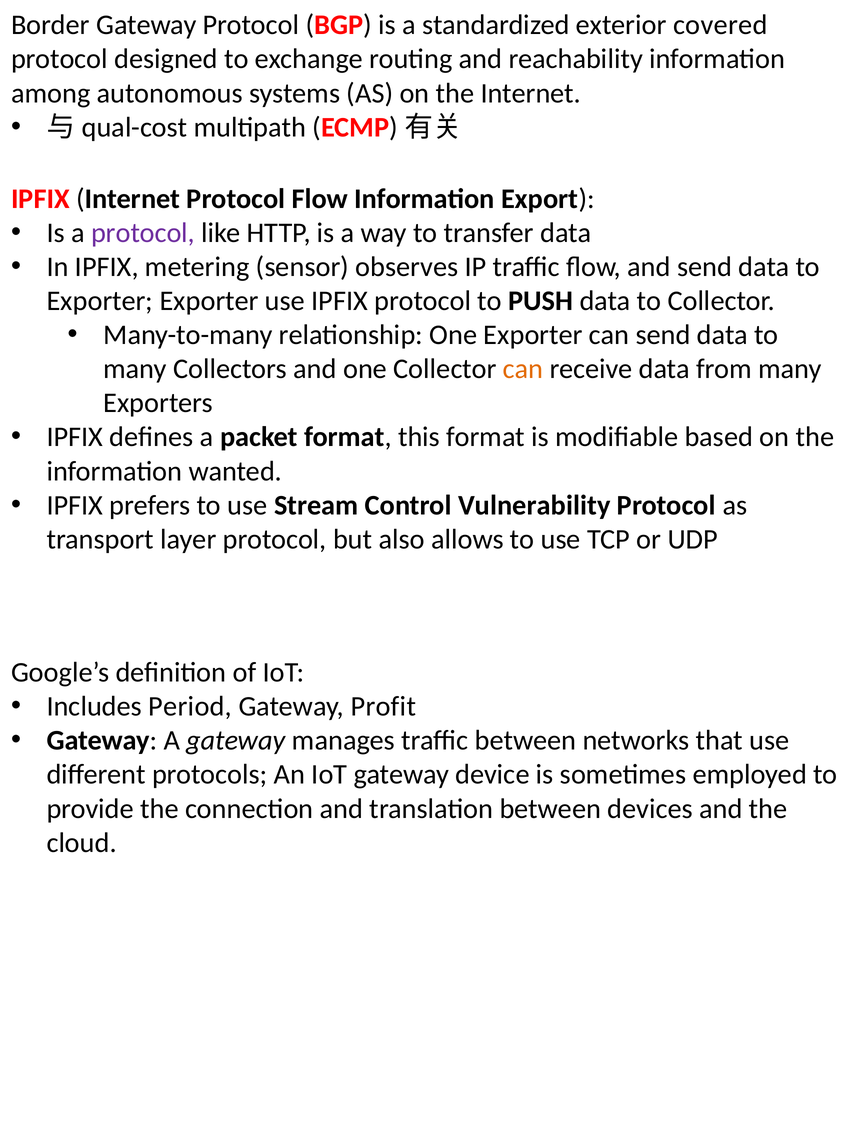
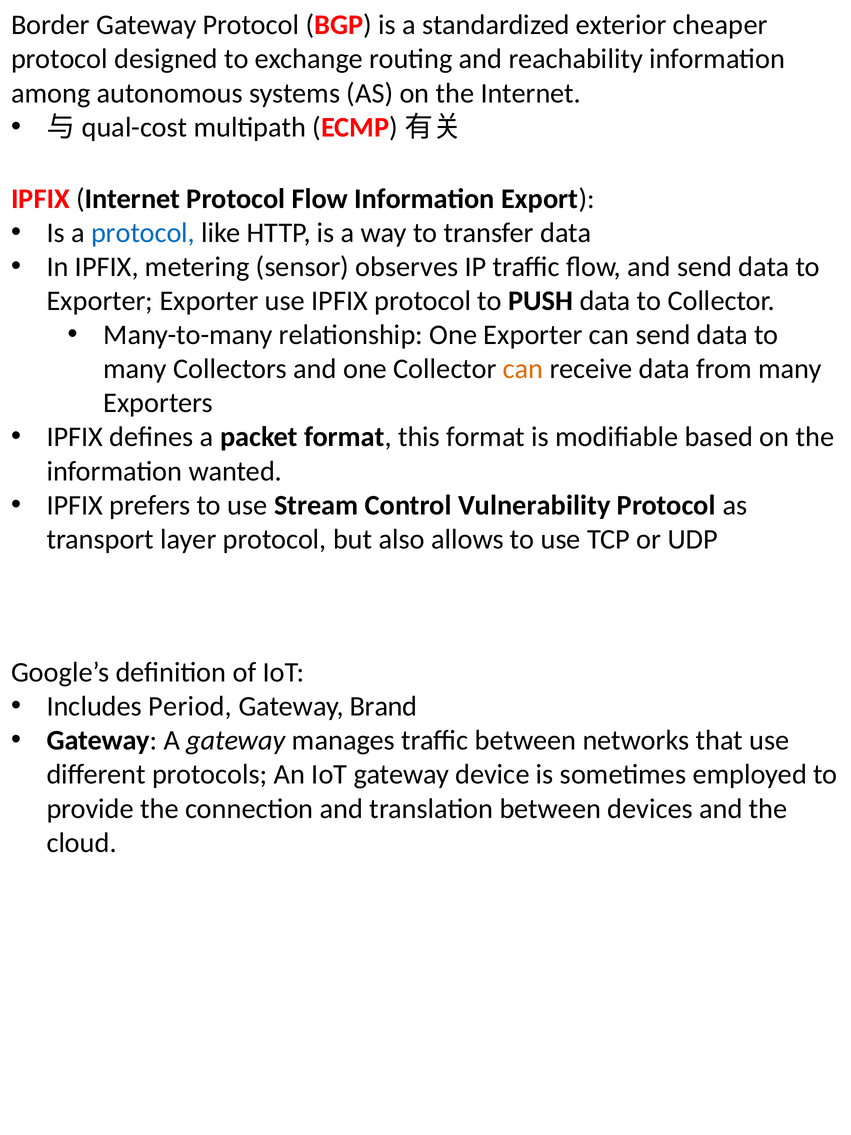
covered: covered -> cheaper
protocol at (143, 233) colour: purple -> blue
Profit: Profit -> Brand
